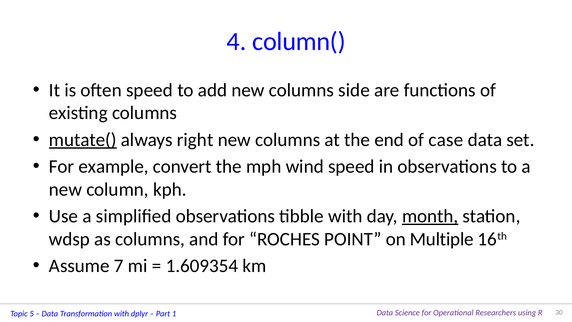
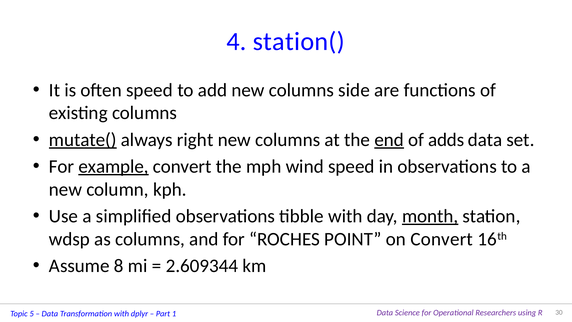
column(: column( -> station(
end underline: none -> present
case: case -> adds
example underline: none -> present
on Multiple: Multiple -> Convert
7: 7 -> 8
1.609354: 1.609354 -> 2.609344
